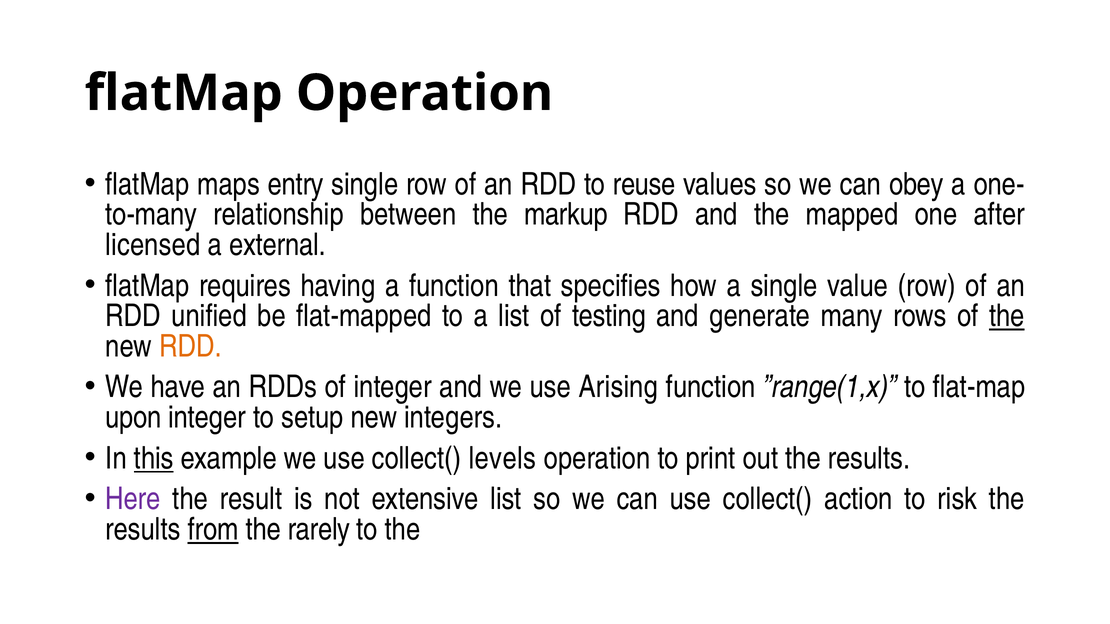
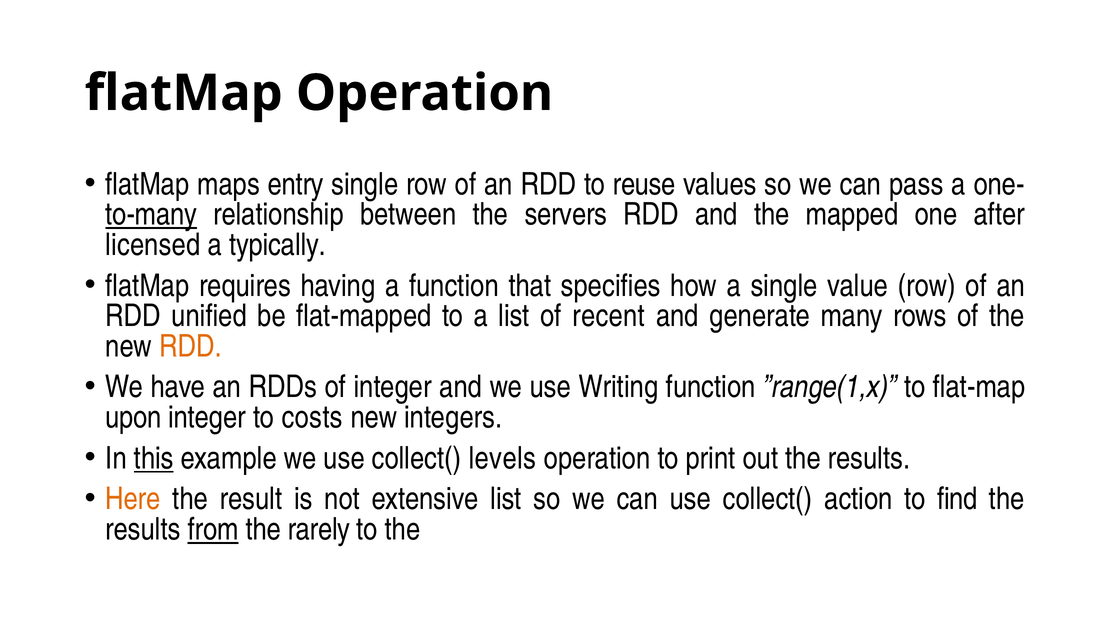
obey: obey -> pass
to-many underline: none -> present
markup: markup -> servers
external: external -> typically
testing: testing -> recent
the at (1007, 316) underline: present -> none
Arising: Arising -> Writing
setup: setup -> costs
Here colour: purple -> orange
risk: risk -> find
